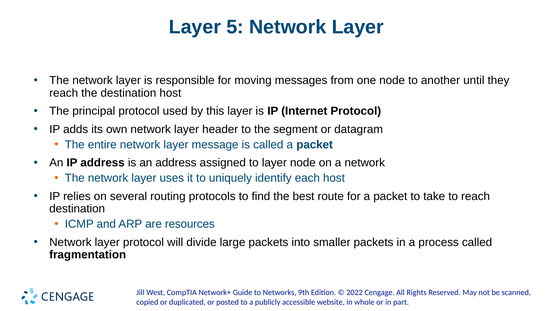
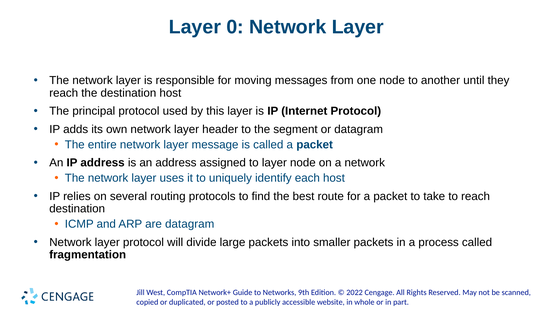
5: 5 -> 0
are resources: resources -> datagram
